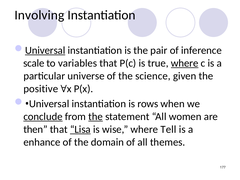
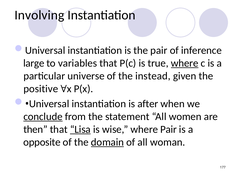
Universal at (45, 50) underline: present -> none
scale: scale -> large
science: science -> instead
rows: rows -> after
the at (96, 116) underline: present -> none
where Tell: Tell -> Pair
enhance: enhance -> opposite
domain underline: none -> present
themes: themes -> woman
